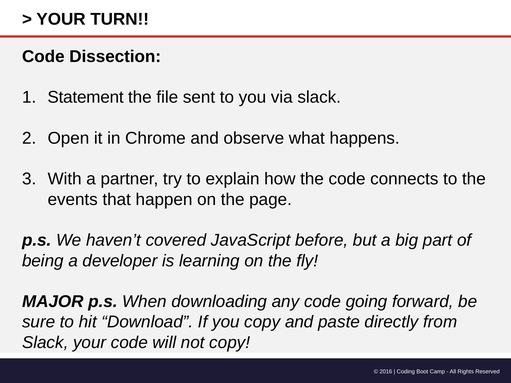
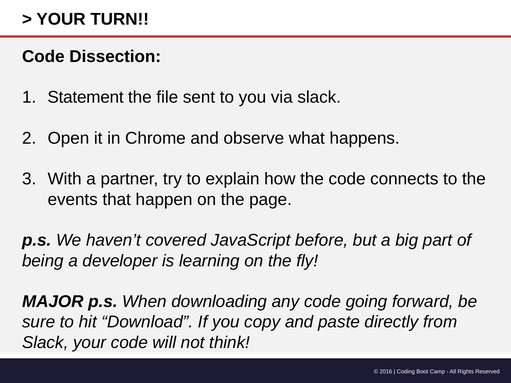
not copy: copy -> think
